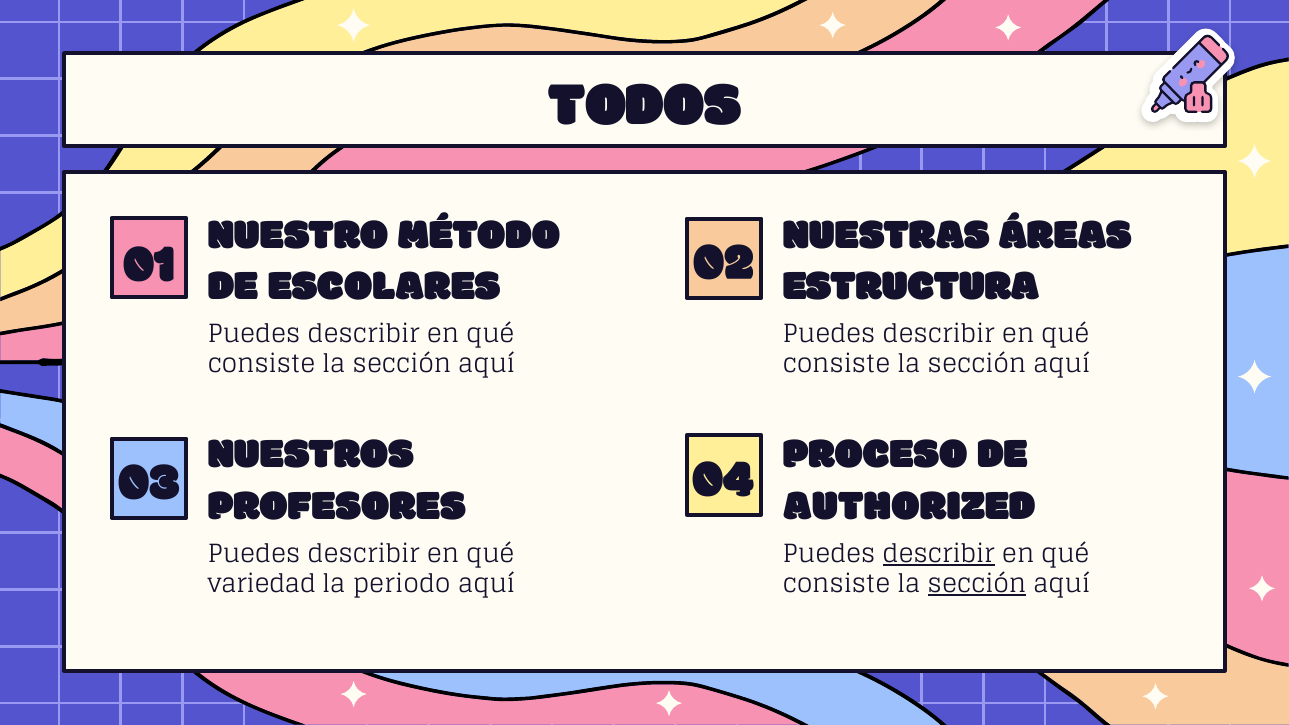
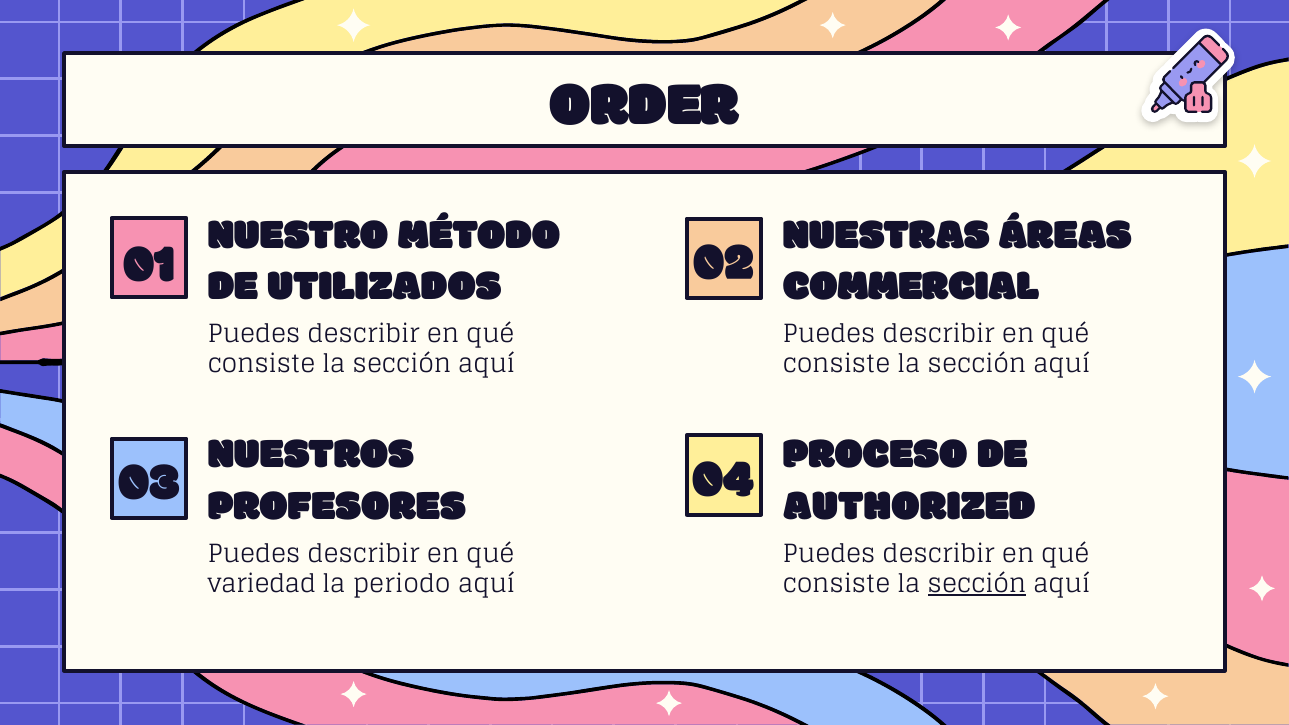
TODOS: TODOS -> ORDER
ESCOLARES: ESCOLARES -> UTILIZADOS
ESTRUCTURA: ESTRUCTURA -> COMMERCIAL
describir at (939, 554) underline: present -> none
